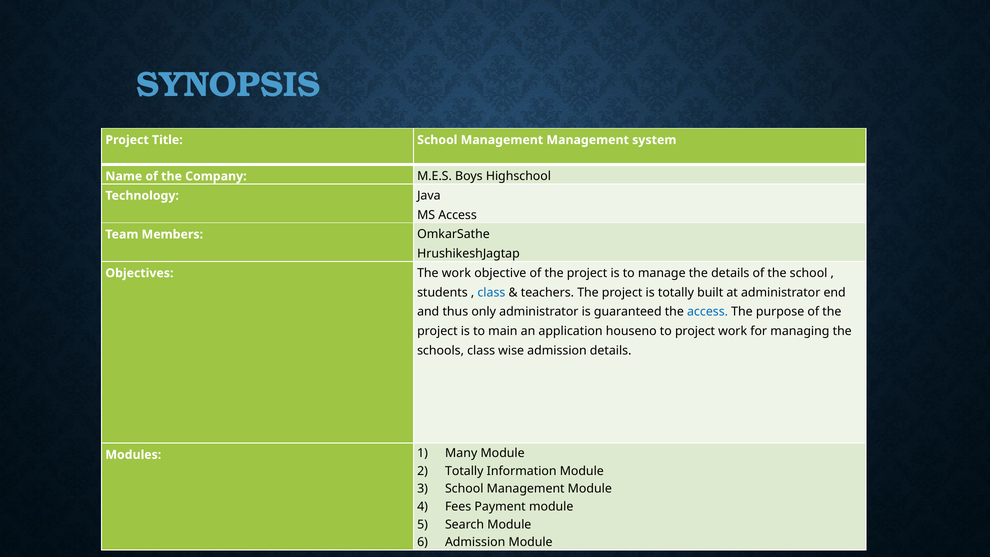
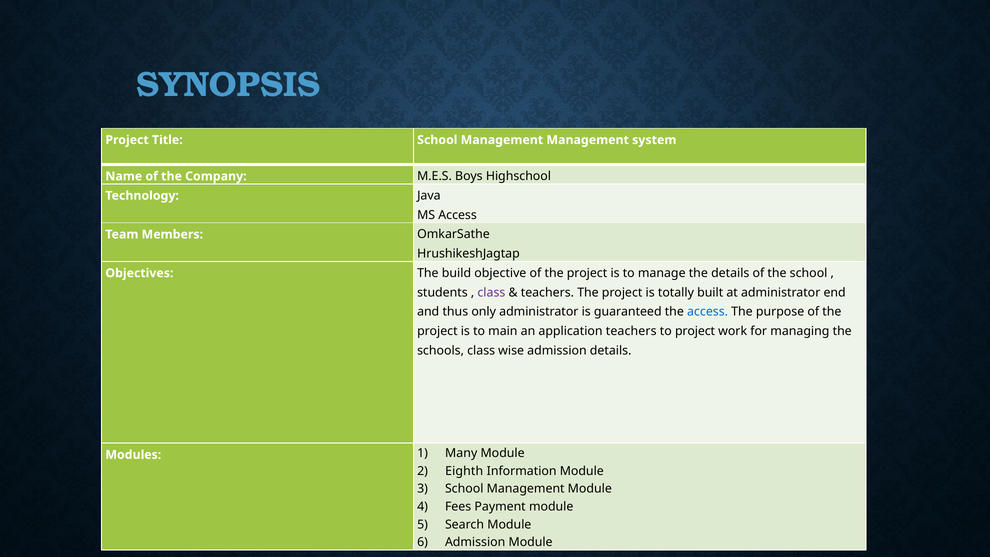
The work: work -> build
class at (491, 292) colour: blue -> purple
application houseno: houseno -> teachers
Totally at (464, 471): Totally -> Eighth
